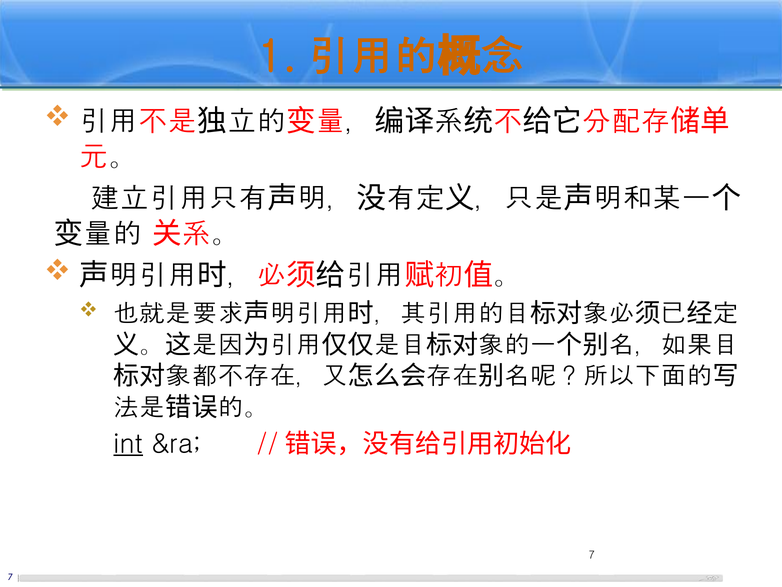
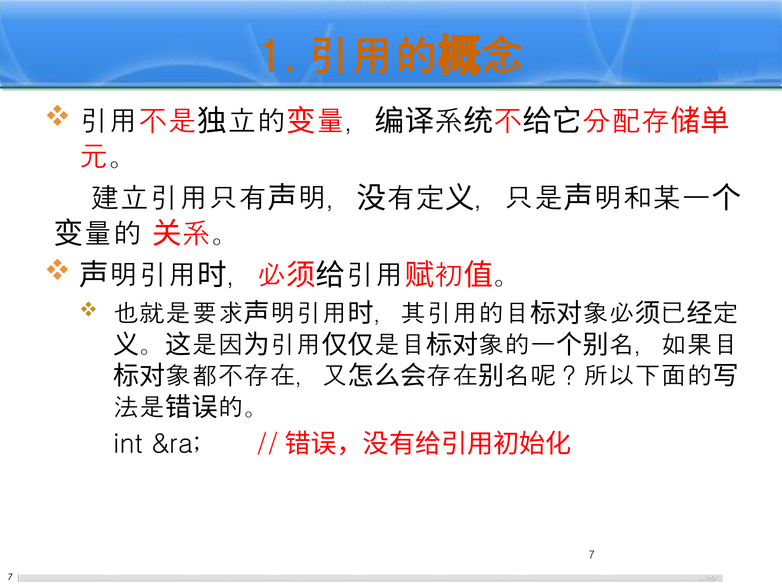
int underline: present -> none
